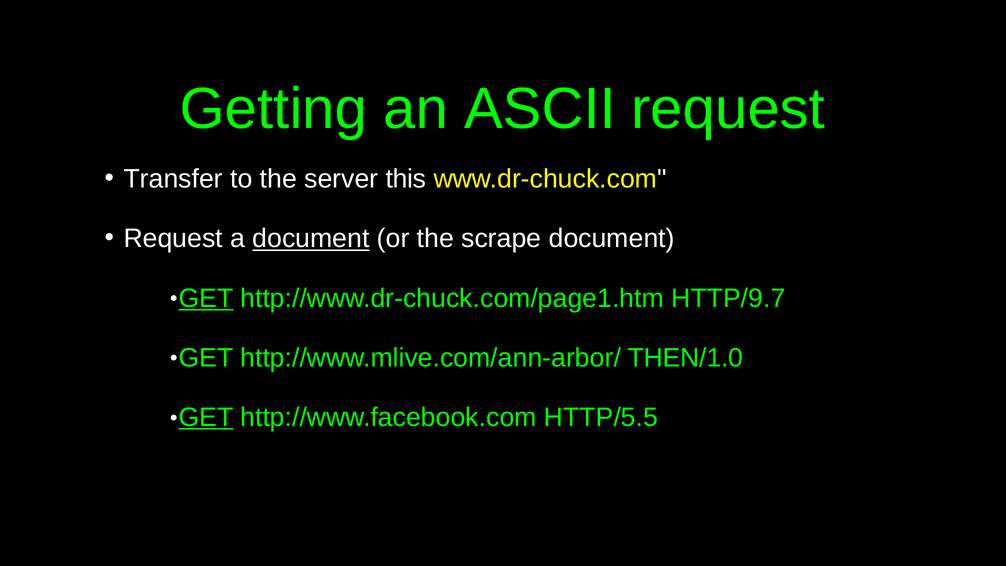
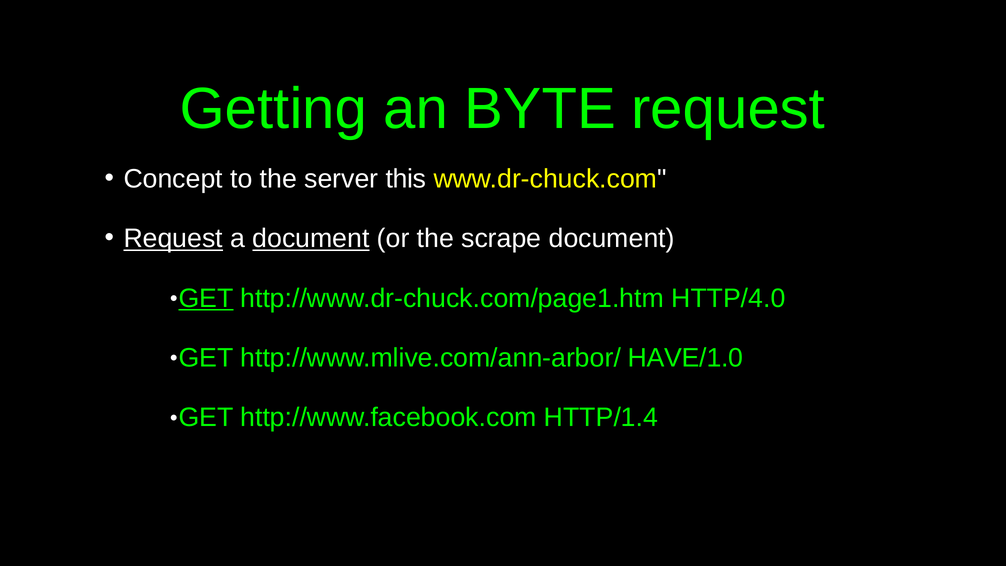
ASCII: ASCII -> BYTE
Transfer: Transfer -> Concept
Request at (173, 239) underline: none -> present
HTTP/9.7: HTTP/9.7 -> HTTP/4.0
THEN/1.0: THEN/1.0 -> HAVE/1.0
GET at (206, 417) underline: present -> none
HTTP/5.5: HTTP/5.5 -> HTTP/1.4
